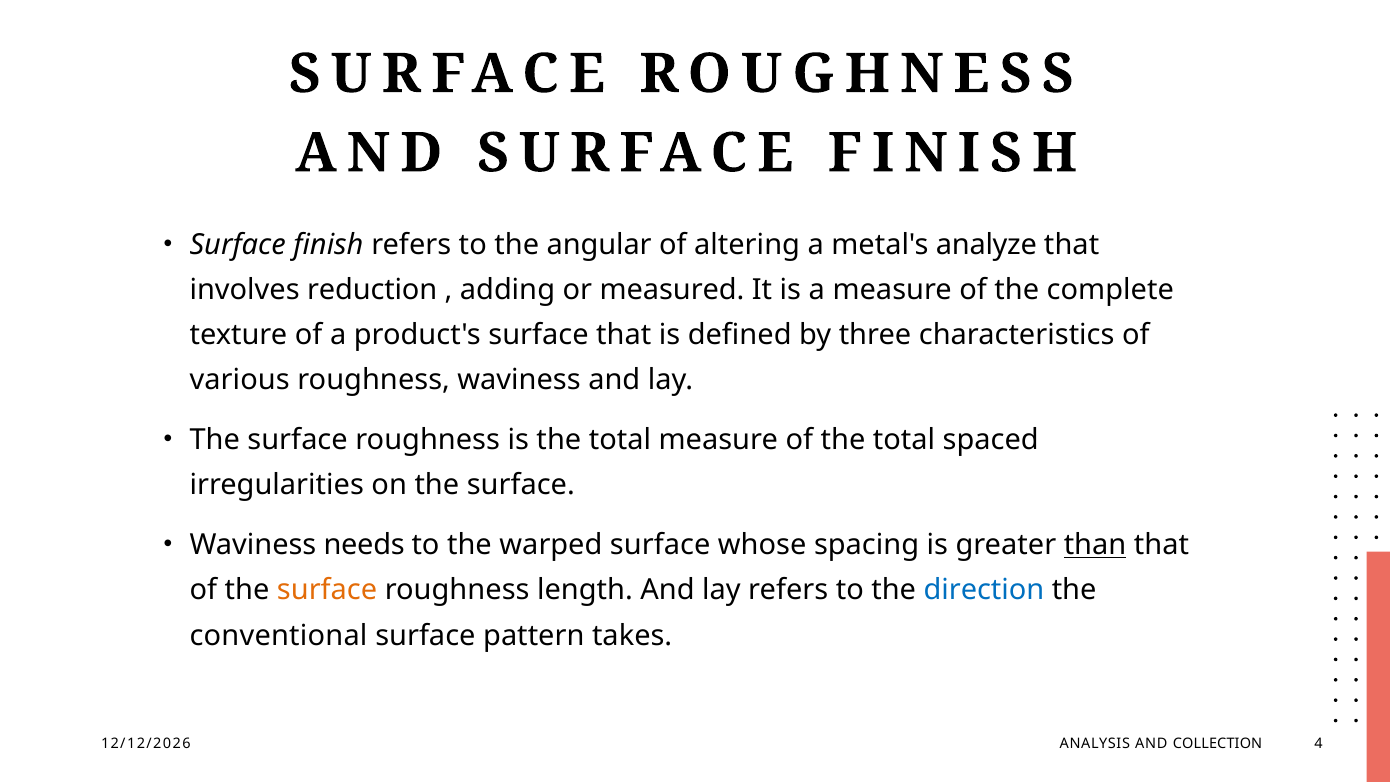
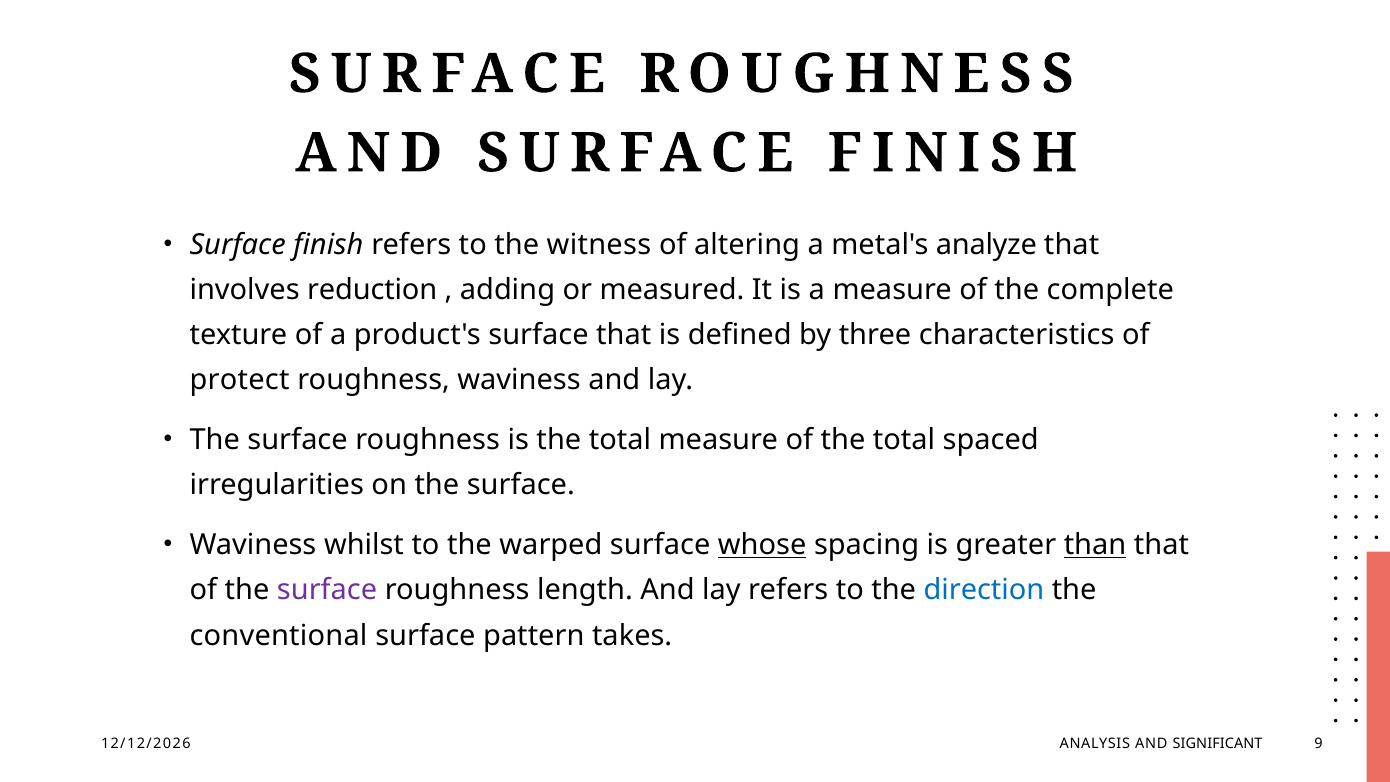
angular: angular -> witness
various: various -> protect
needs: needs -> whilst
whose underline: none -> present
surface at (327, 590) colour: orange -> purple
COLLECTION: COLLECTION -> SIGNIFICANT
4: 4 -> 9
